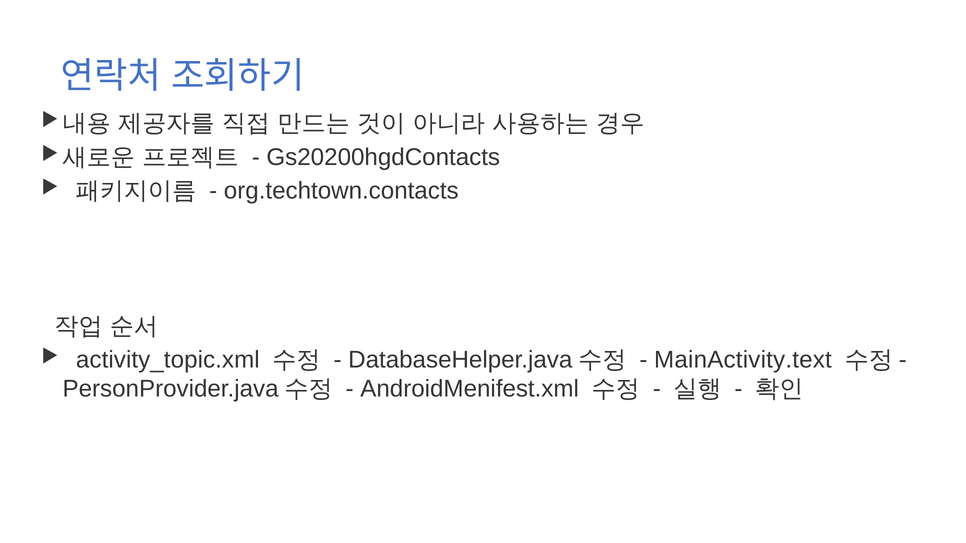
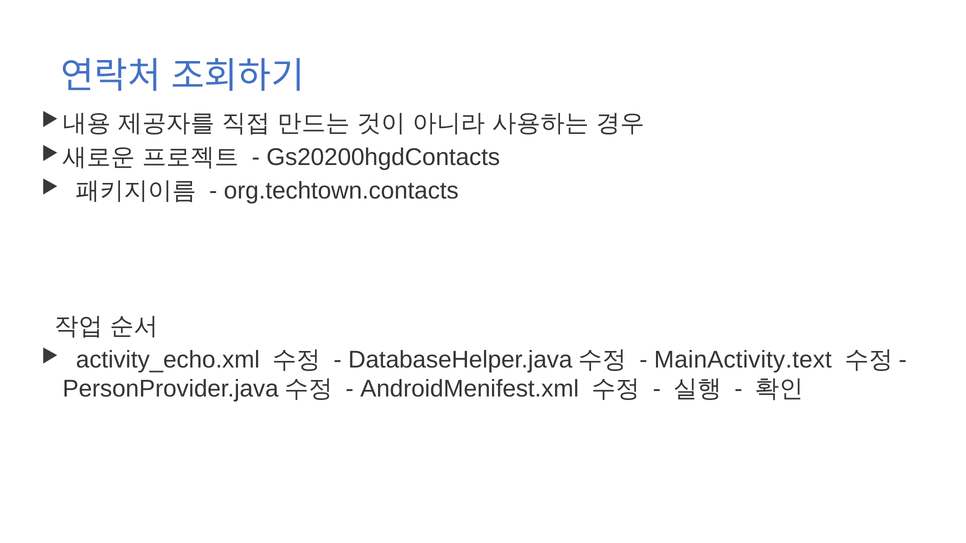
activity_topic.xml: activity_topic.xml -> activity_echo.xml
